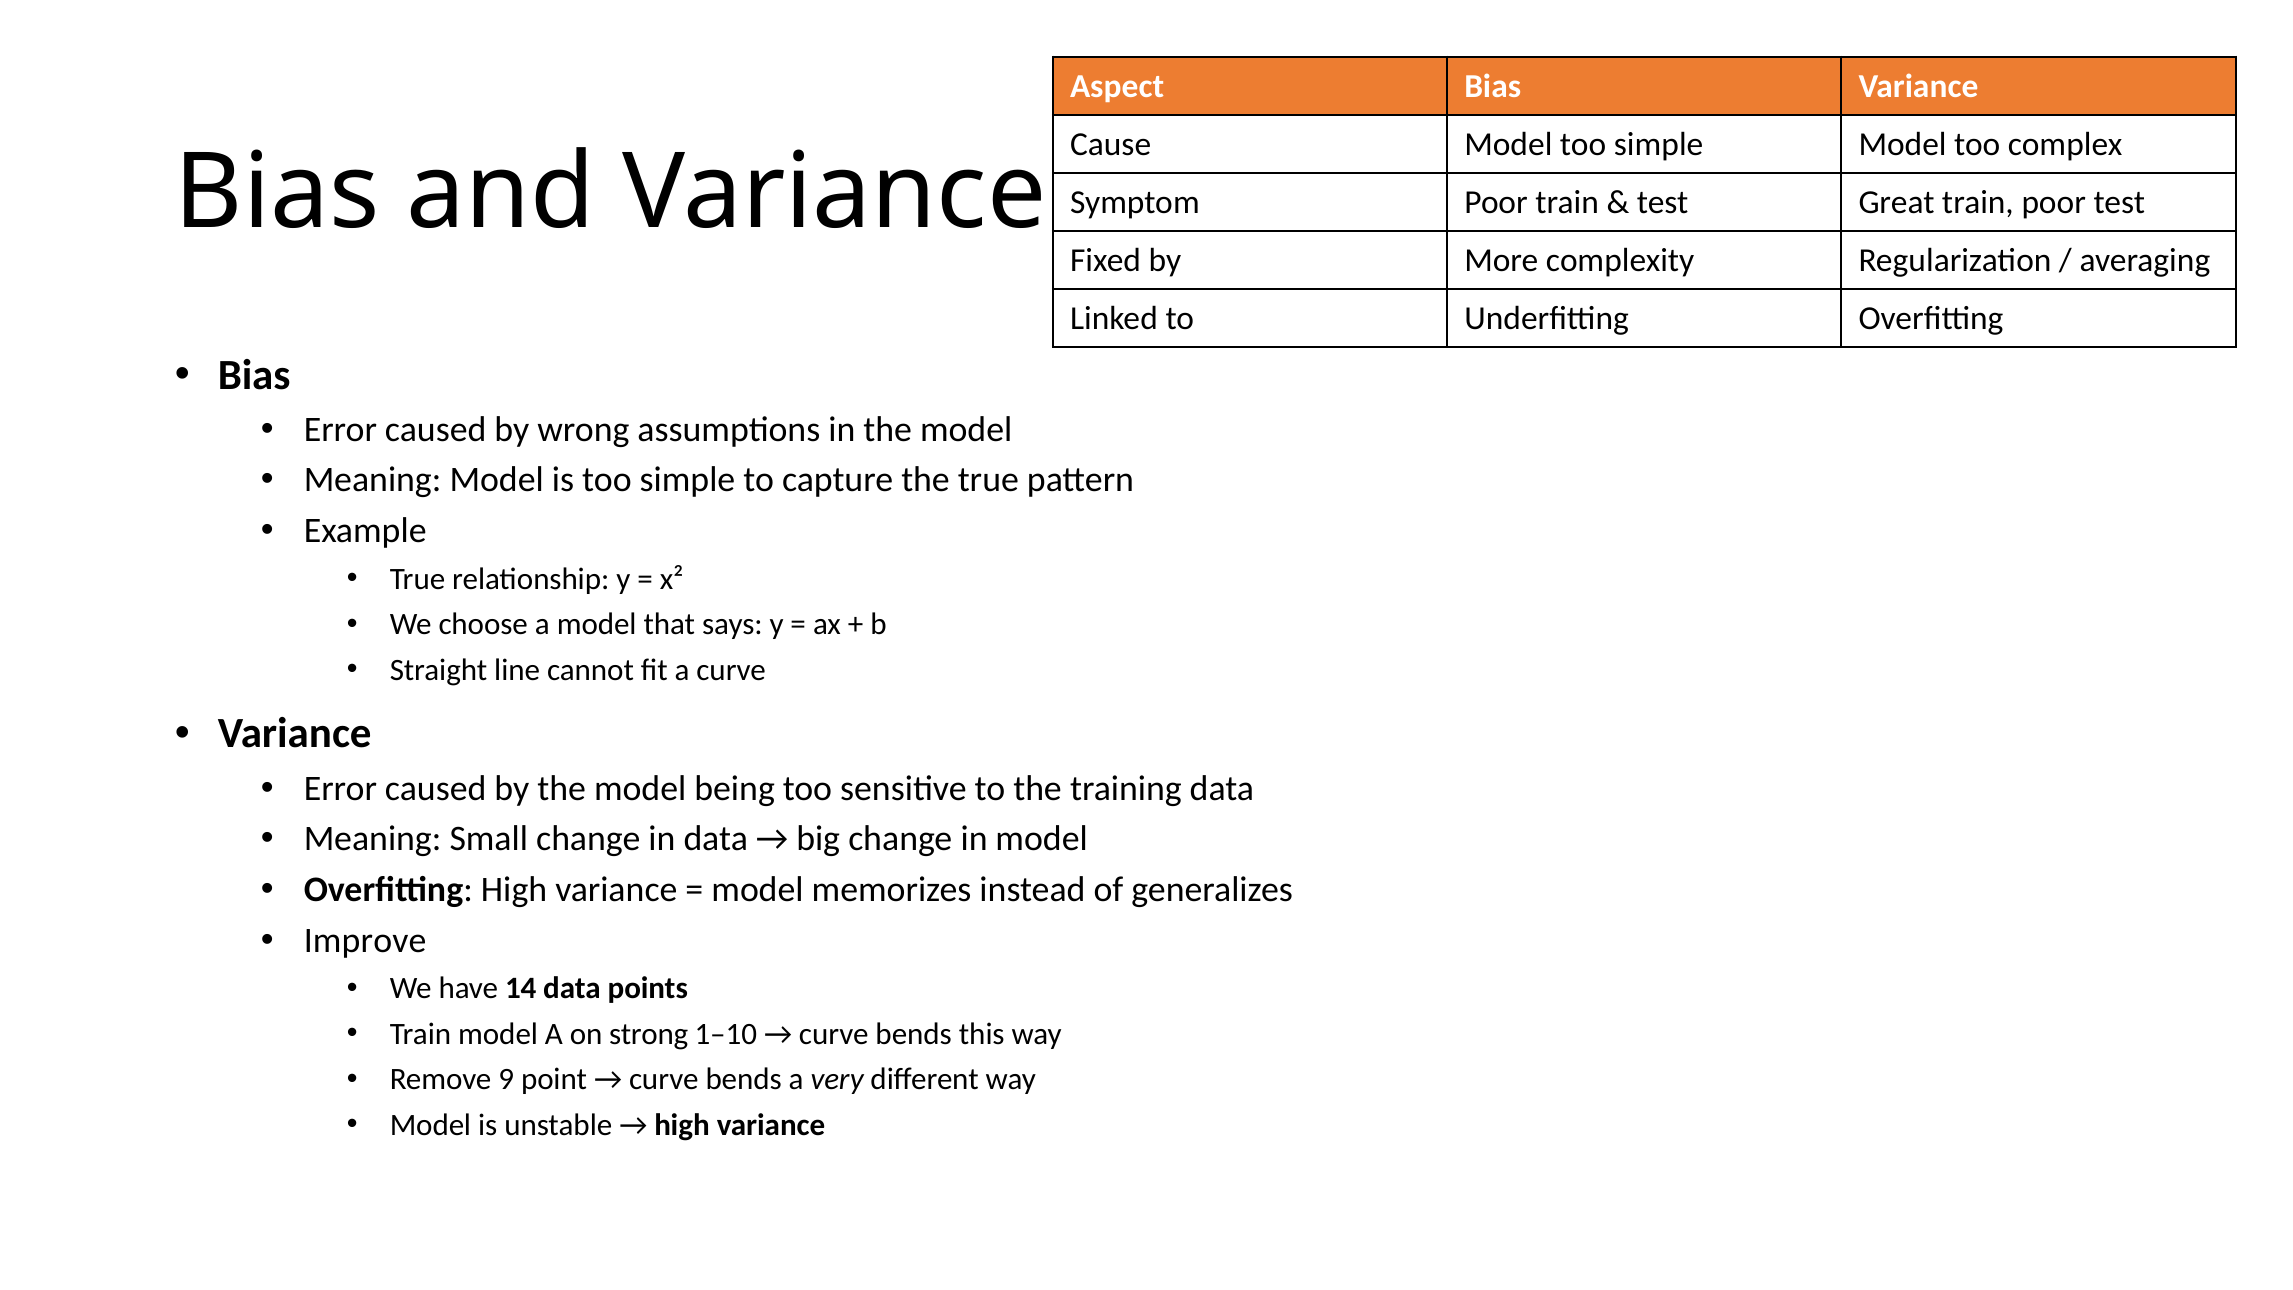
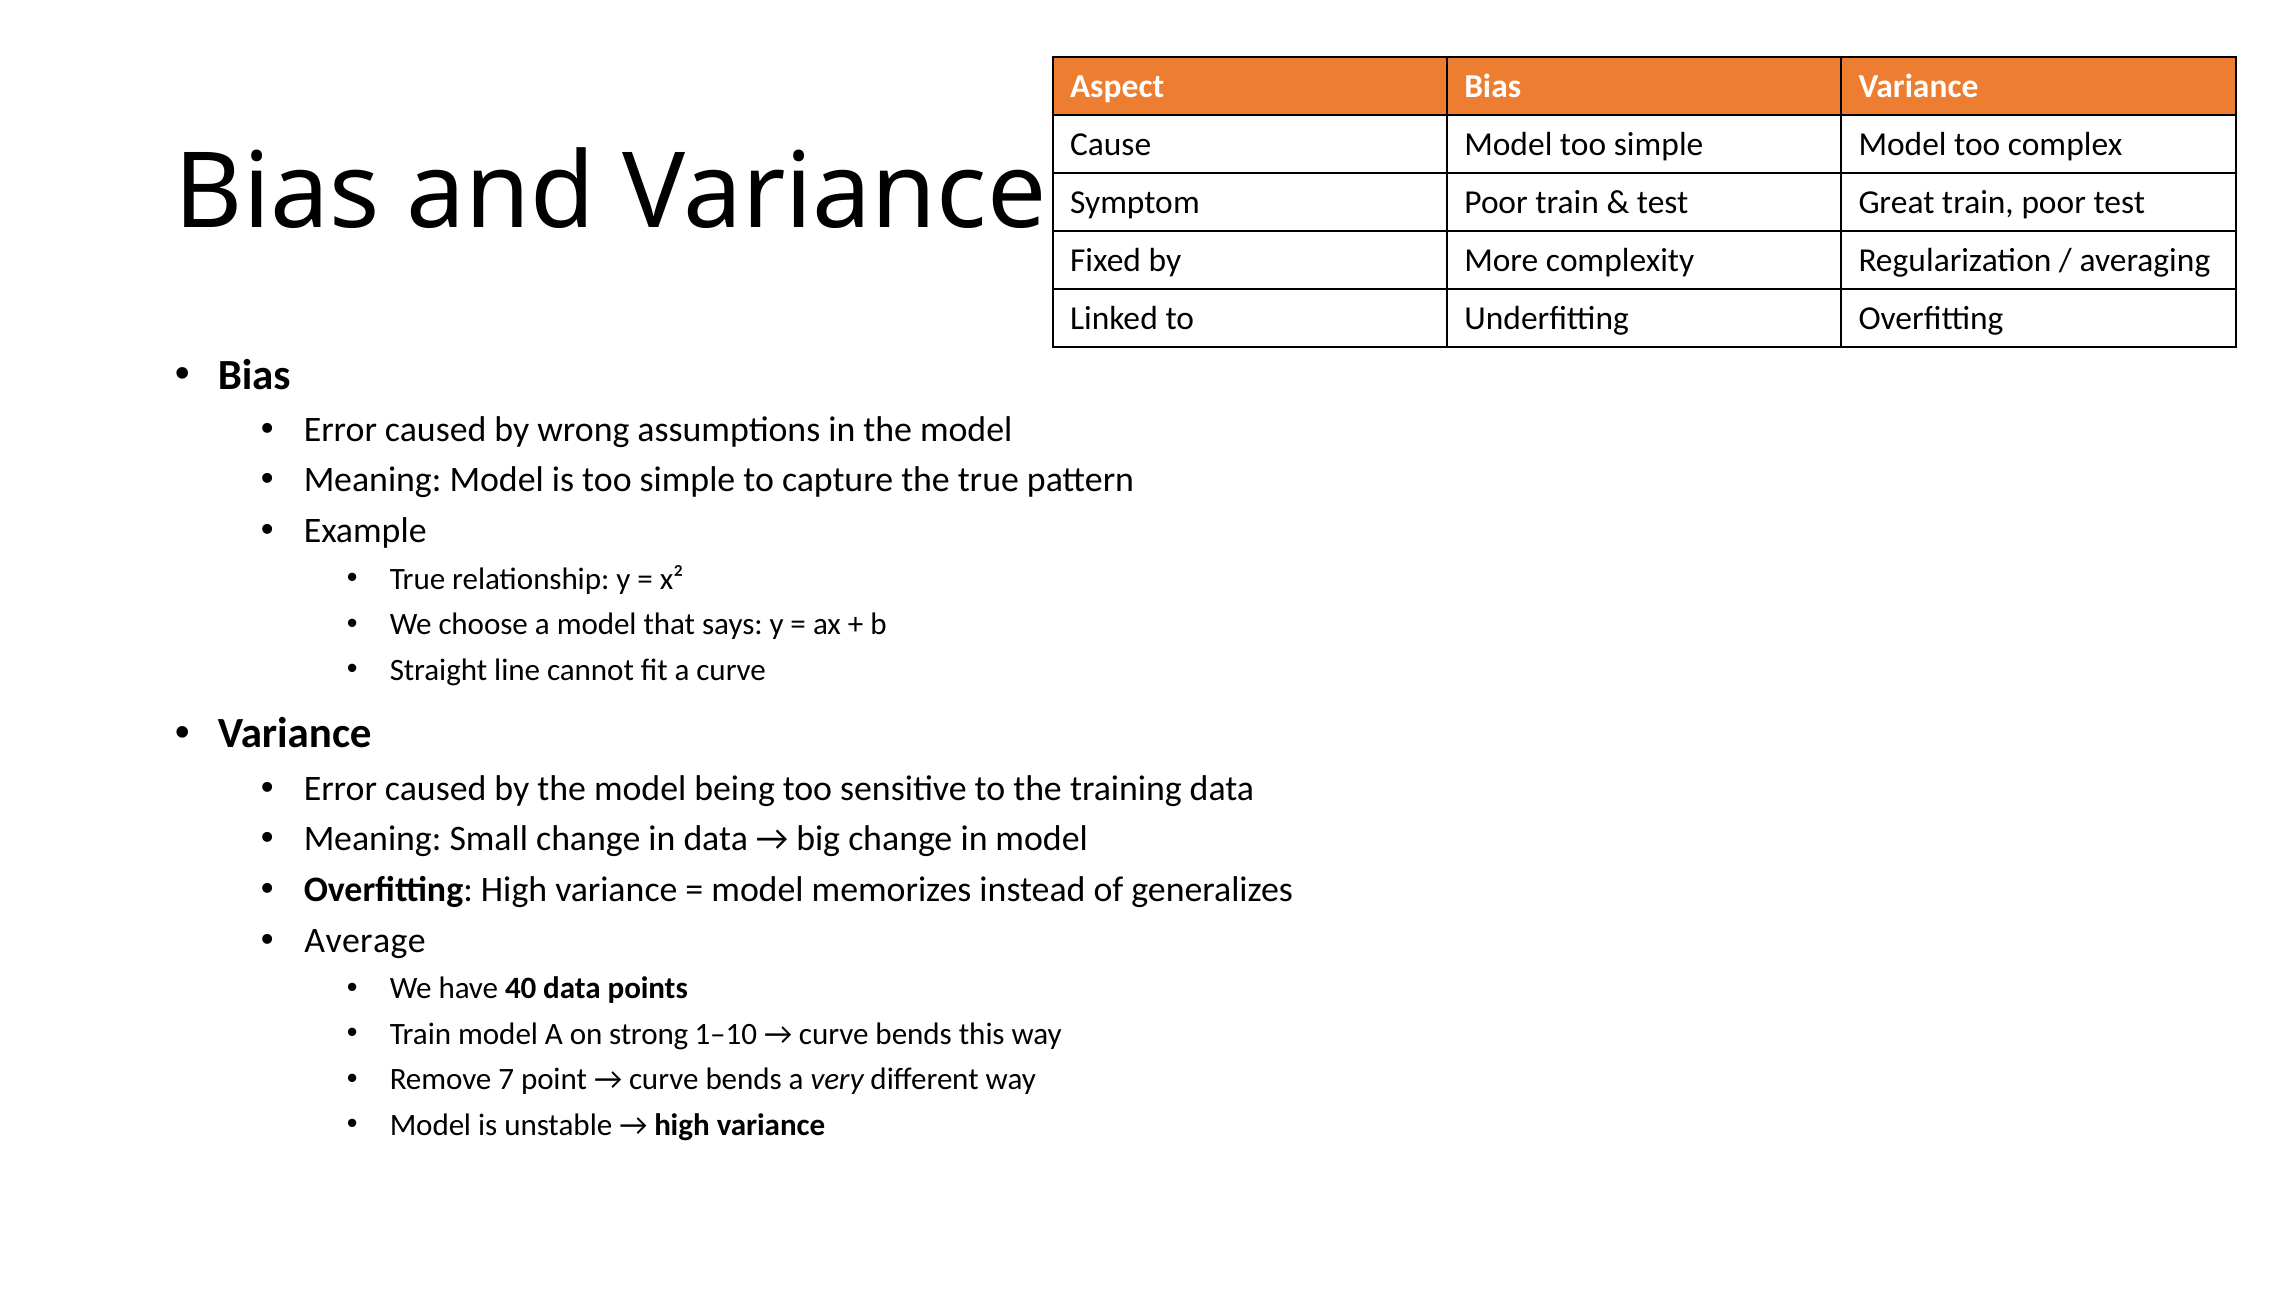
Improve: Improve -> Average
14: 14 -> 40
9: 9 -> 7
